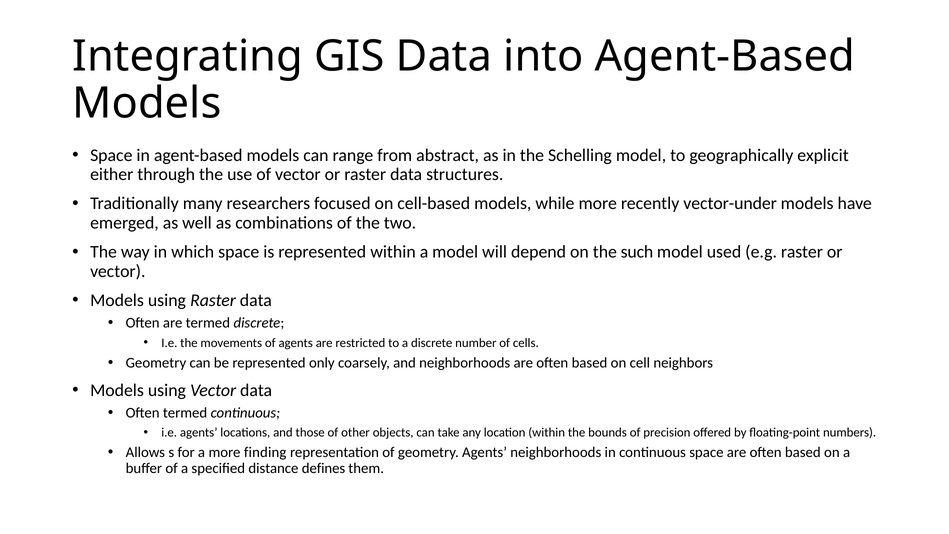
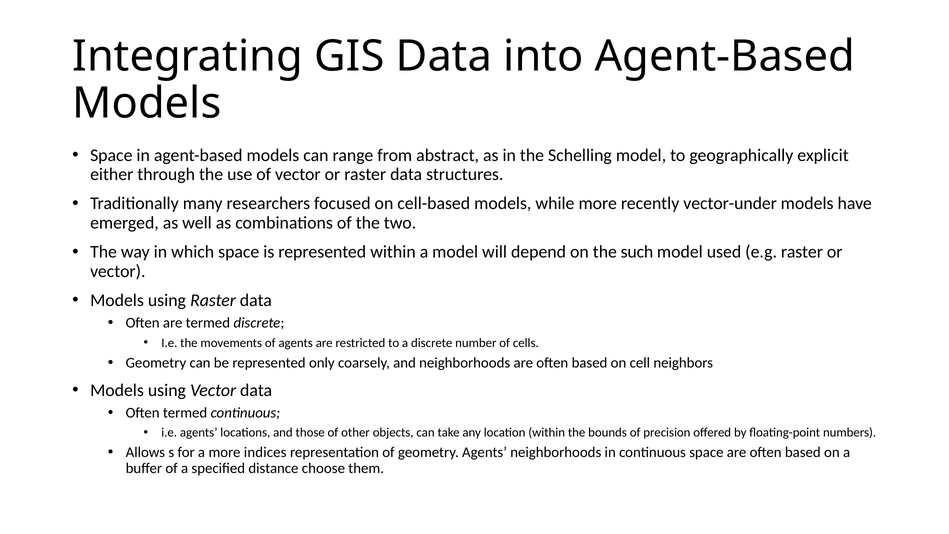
finding: finding -> indices
defines: defines -> choose
